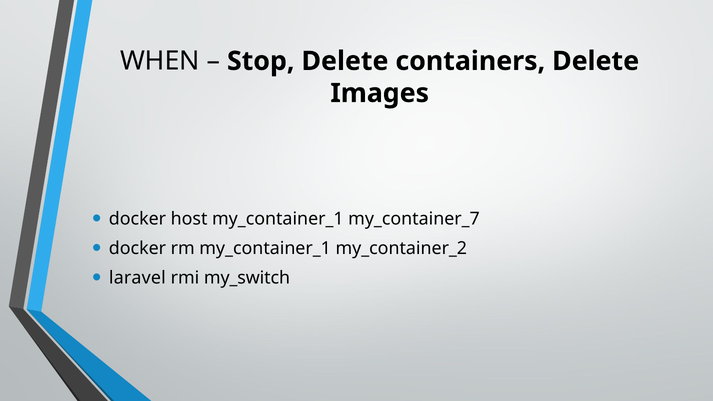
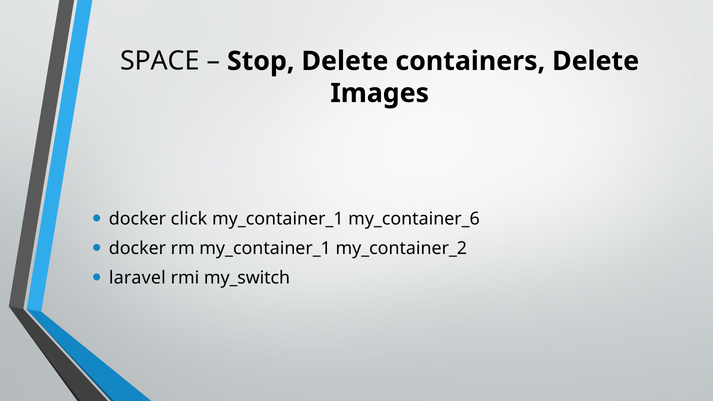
WHEN: WHEN -> SPACE
host: host -> click
my_container_7: my_container_7 -> my_container_6
